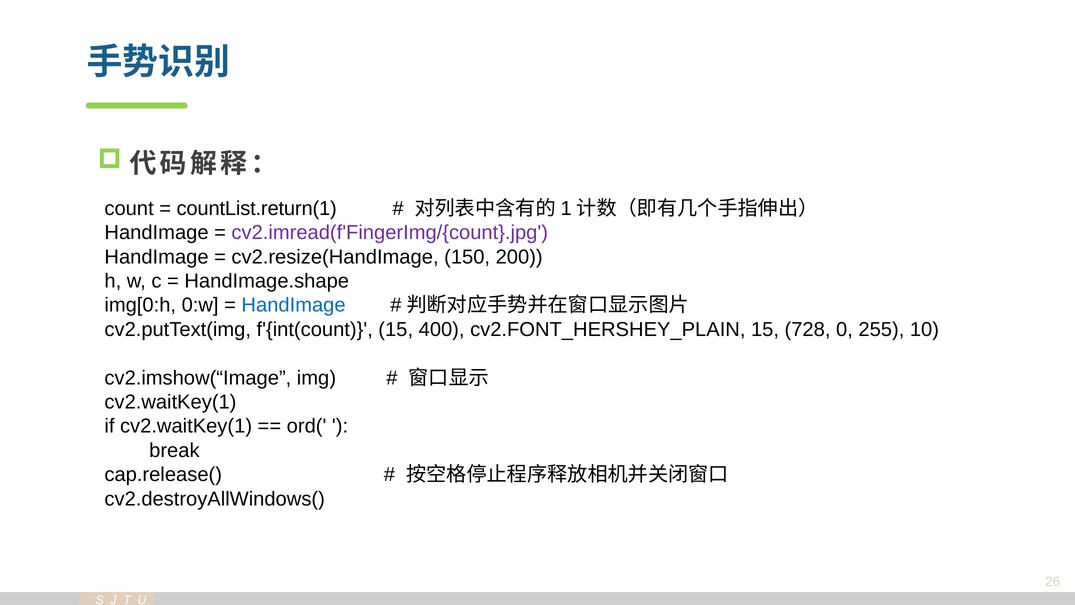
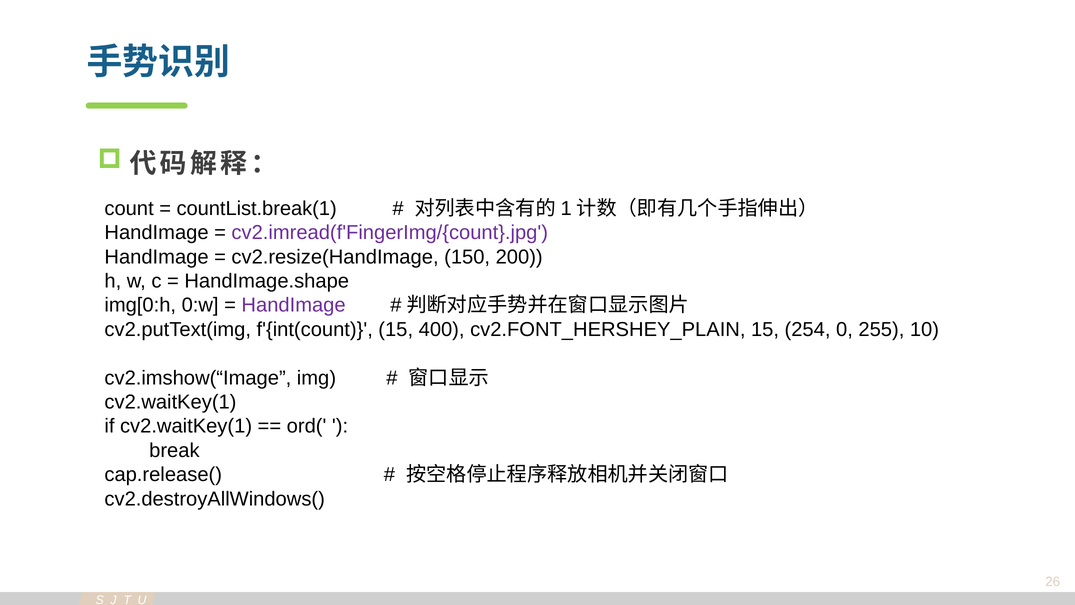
countList.return(1: countList.return(1 -> countList.break(1
HandImage at (294, 305) colour: blue -> purple
728: 728 -> 254
